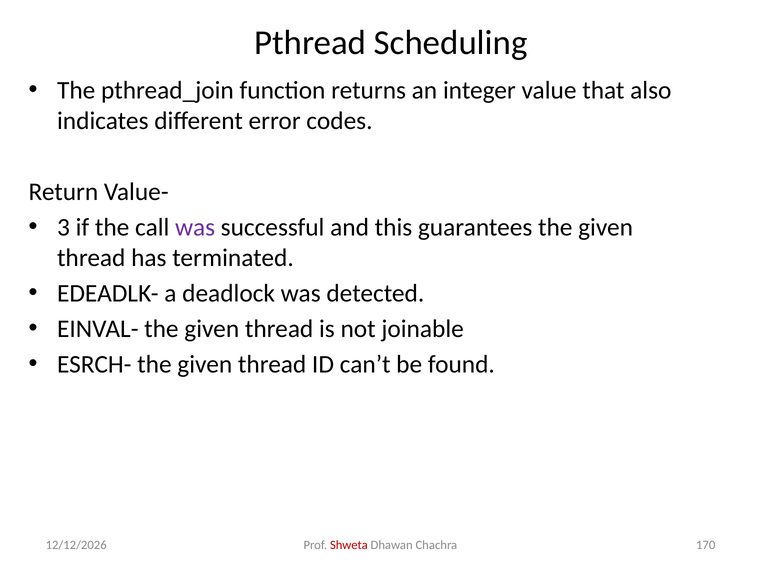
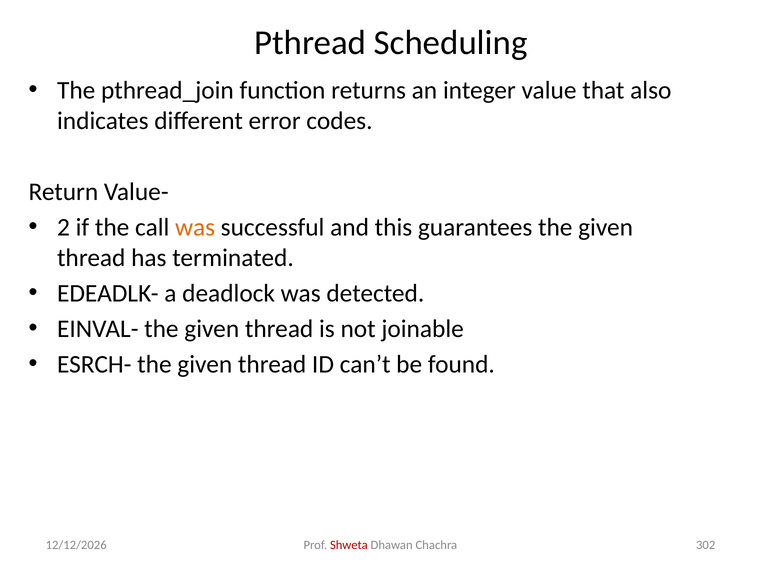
3: 3 -> 2
was at (195, 227) colour: purple -> orange
170: 170 -> 302
